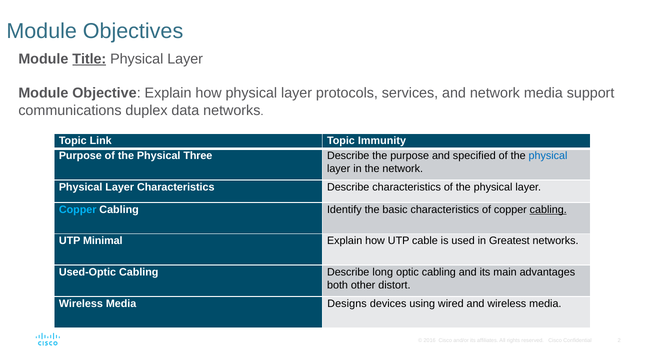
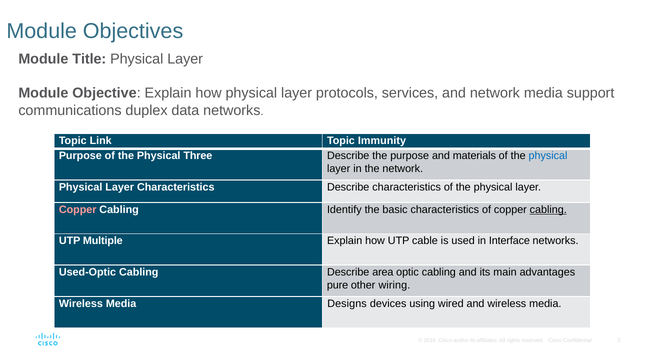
Title underline: present -> none
specified: specified -> materials
Copper at (78, 209) colour: light blue -> pink
Minimal: Minimal -> Multiple
Greatest: Greatest -> Interface
long: long -> area
both: both -> pure
distort: distort -> wiring
